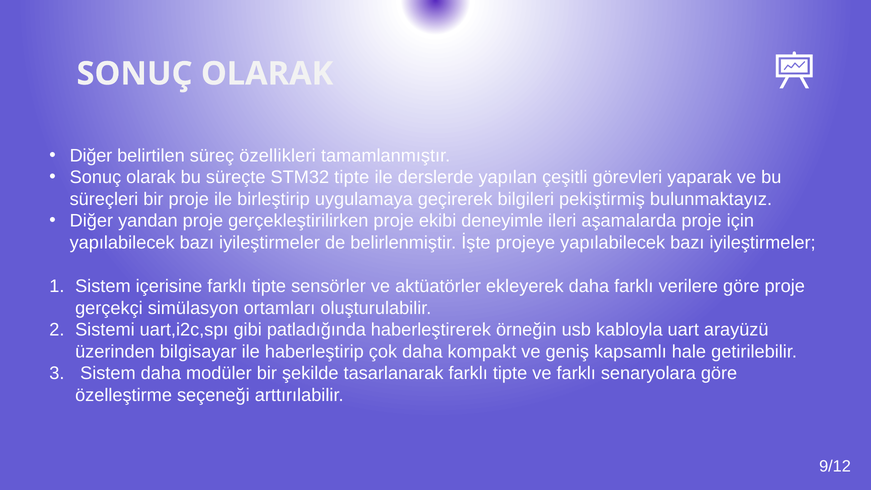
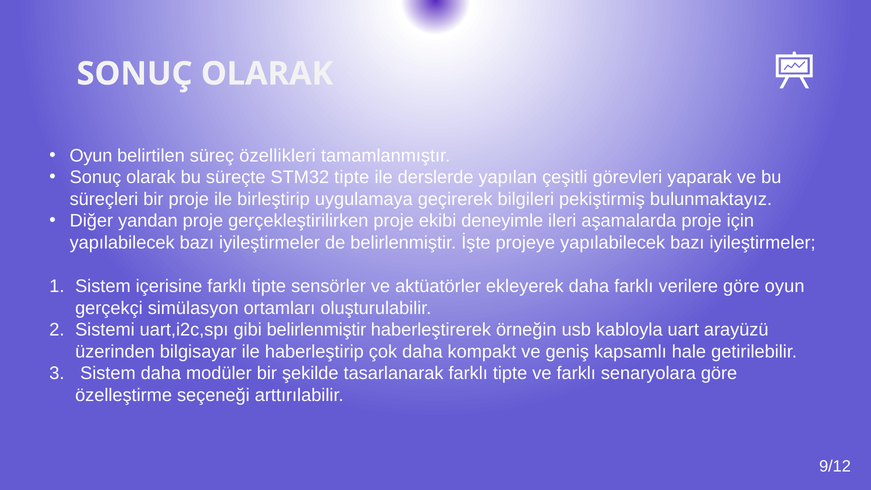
Diğer at (91, 156): Diğer -> Oyun
göre proje: proje -> oyun
gibi patladığında: patladığında -> belirlenmiştir
